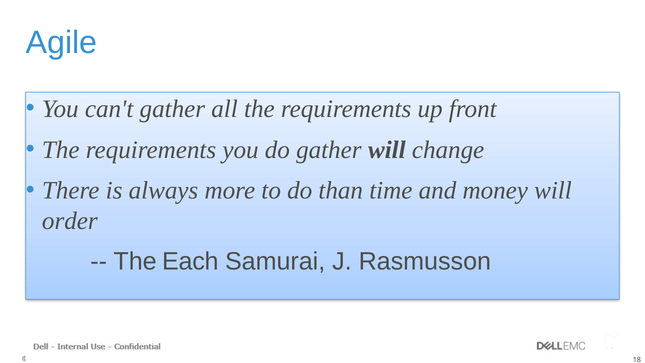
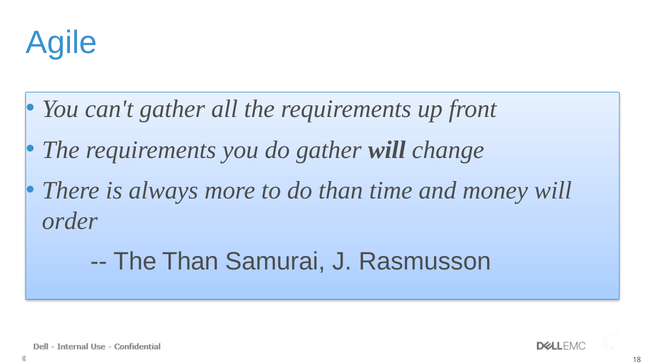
The Each: Each -> Than
